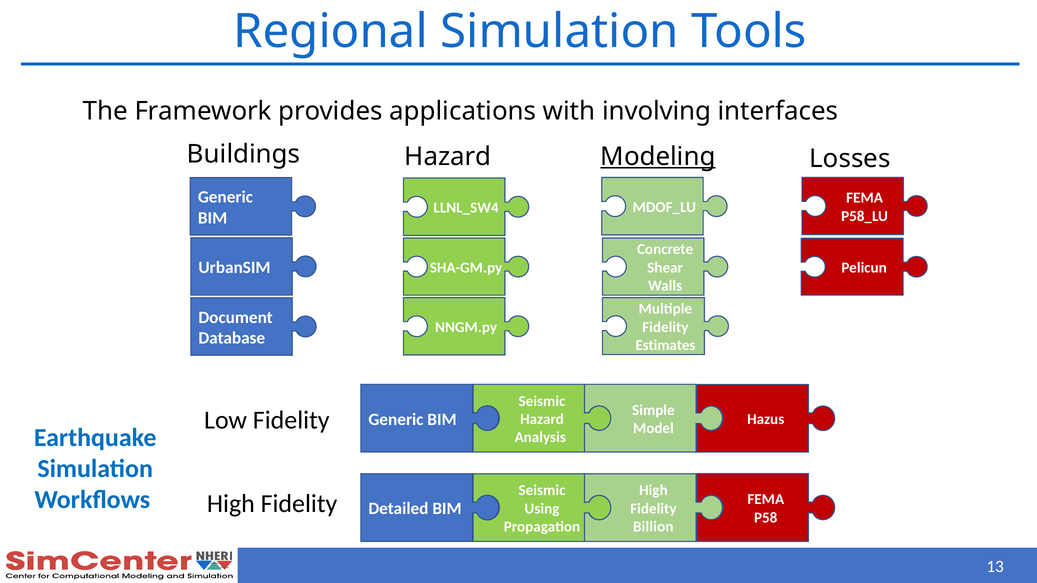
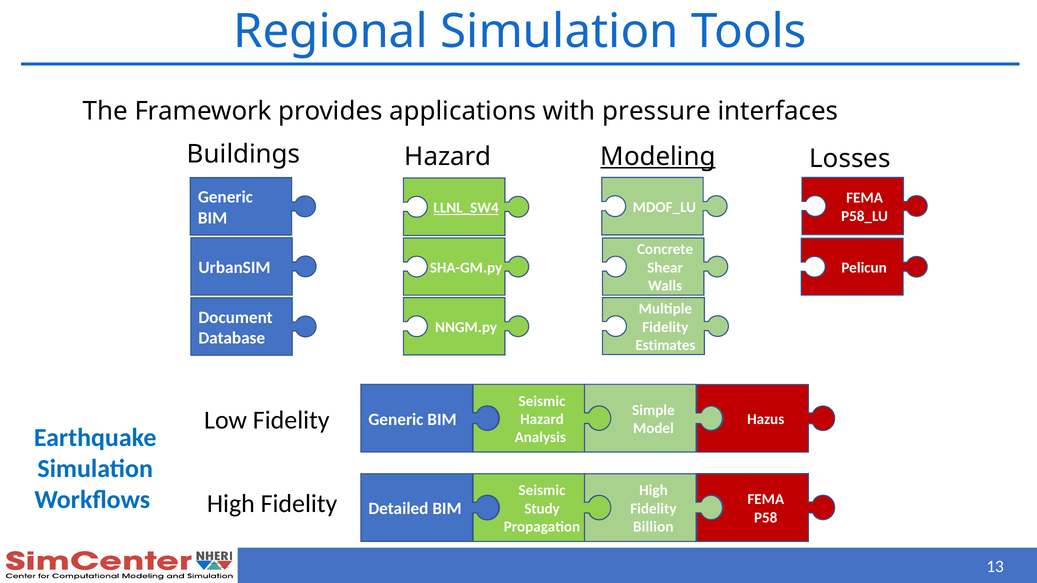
involving: involving -> pressure
LLNL_SW4 underline: none -> present
Using: Using -> Study
